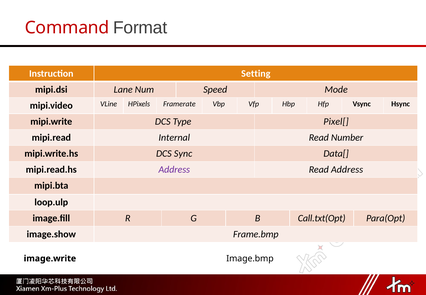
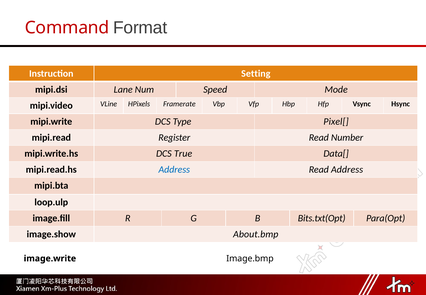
Internal: Internal -> Register
Sync: Sync -> True
Address at (174, 170) colour: purple -> blue
Call.txt(Opt: Call.txt(Opt -> Bits.txt(Opt
Frame.bmp: Frame.bmp -> About.bmp
